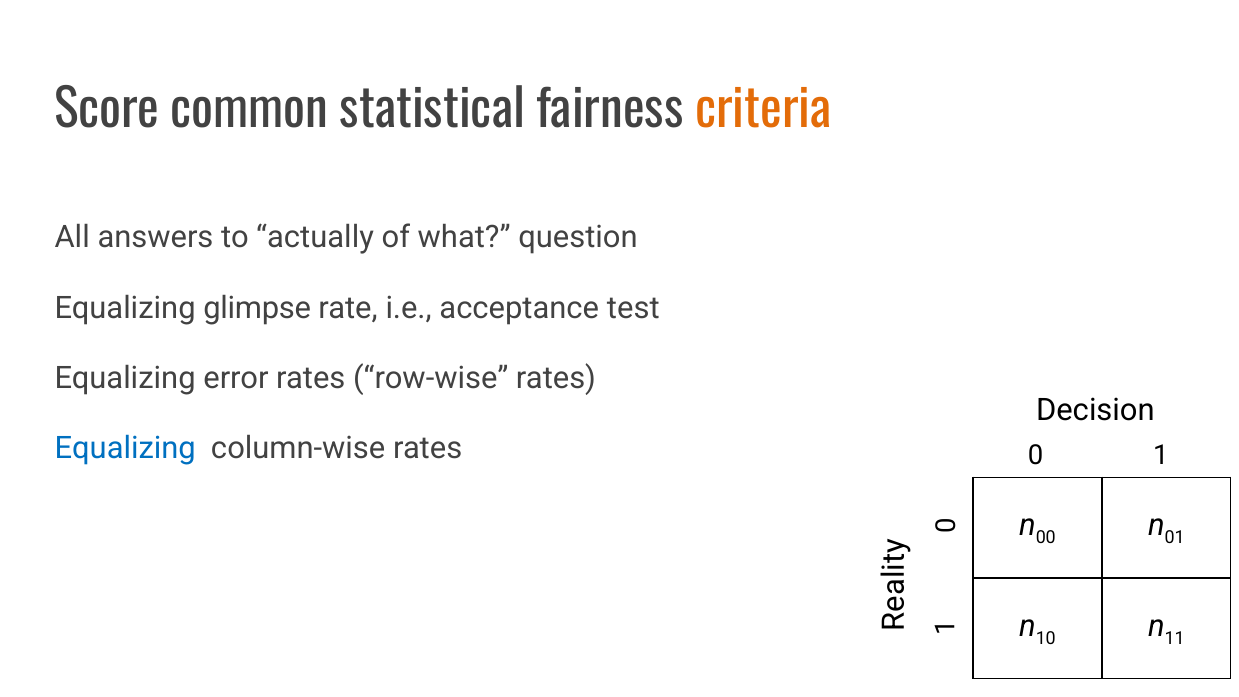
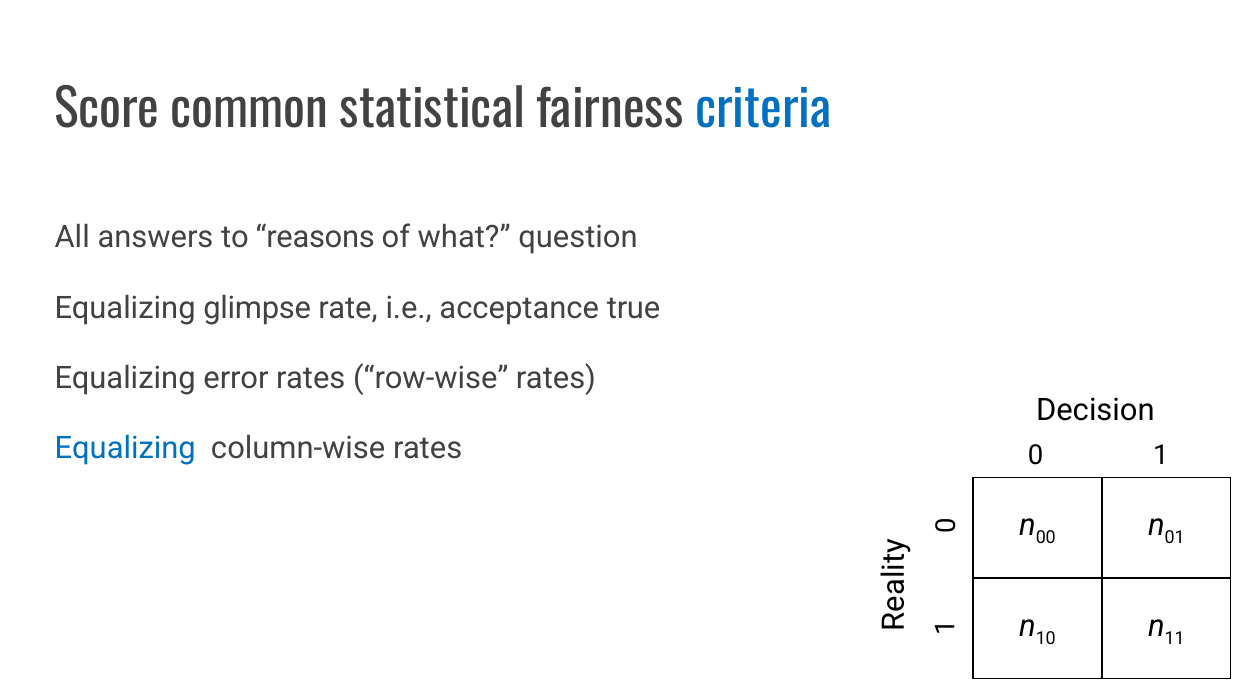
criteria colour: orange -> blue
actually: actually -> reasons
test: test -> true
